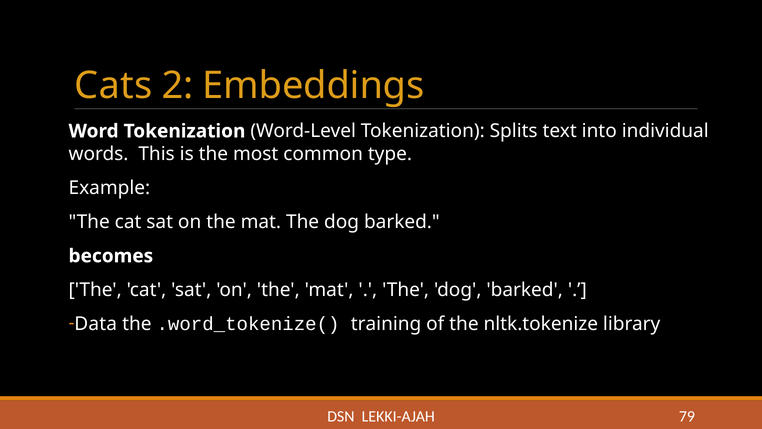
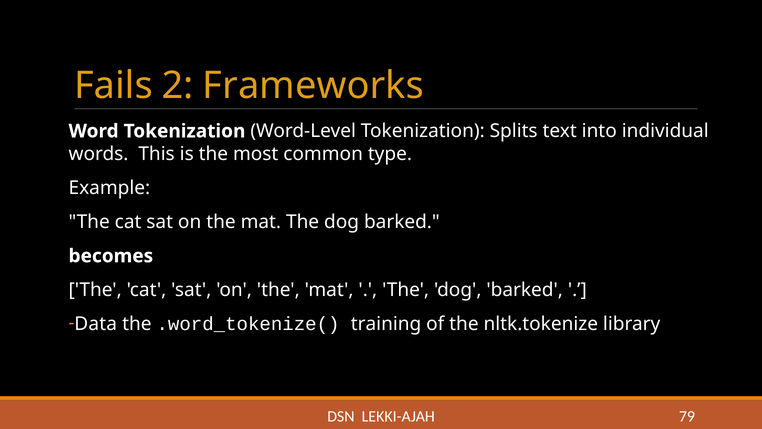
Cats: Cats -> Fails
Embeddings: Embeddings -> Frameworks
